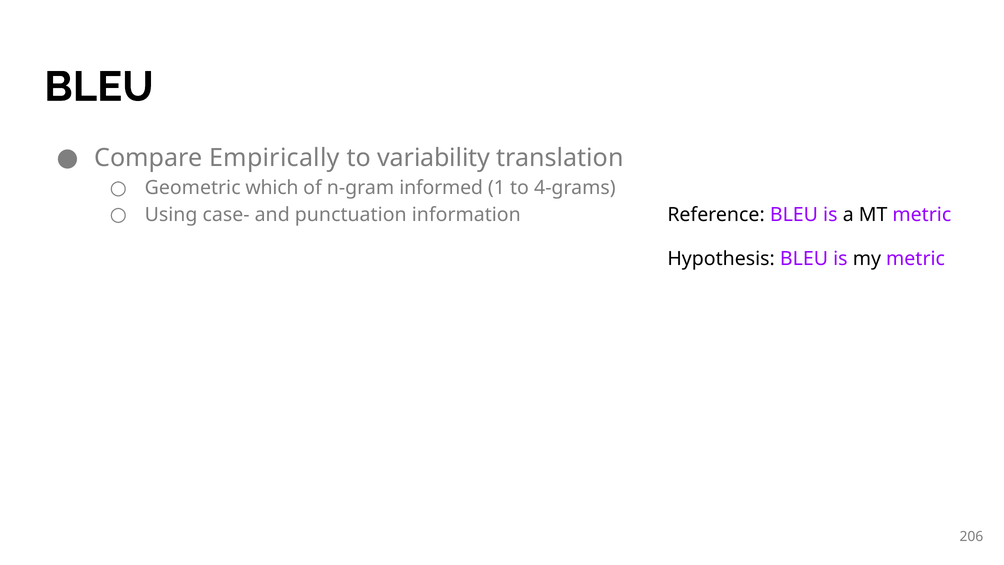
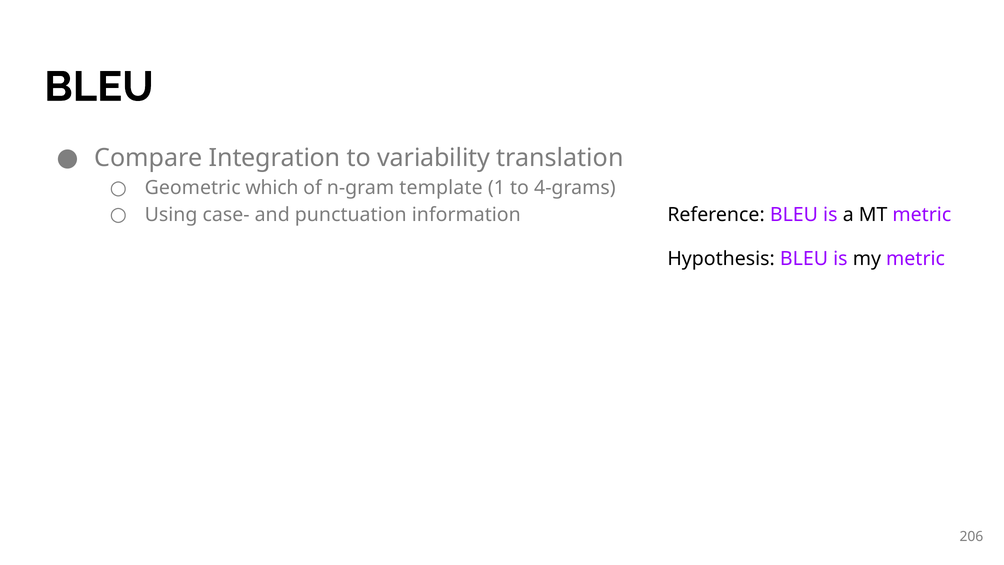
Empirically: Empirically -> Integration
informed: informed -> template
